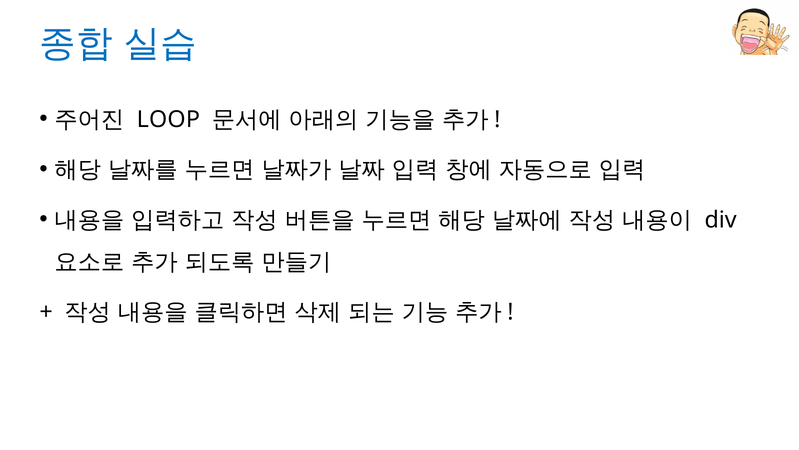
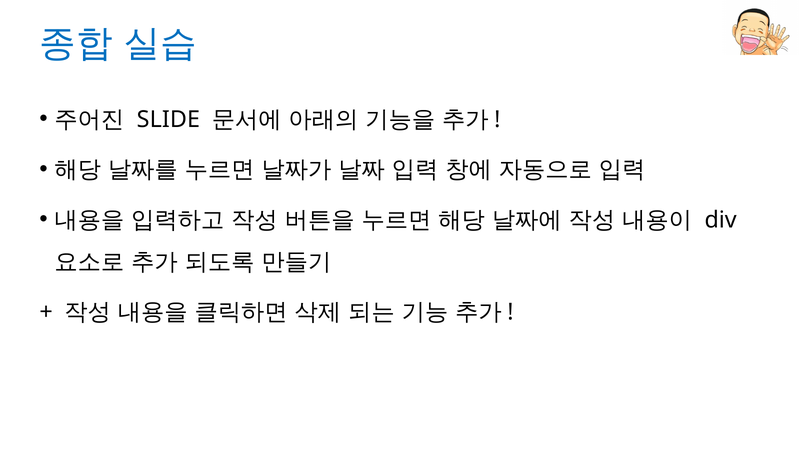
LOOP: LOOP -> SLIDE
